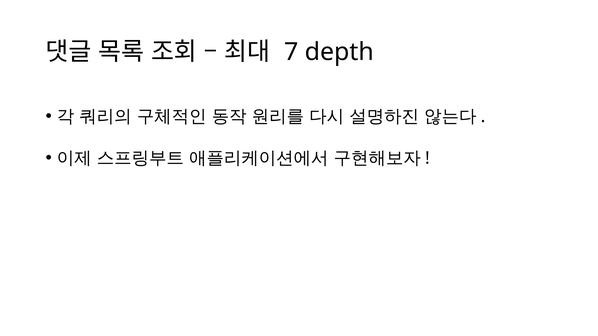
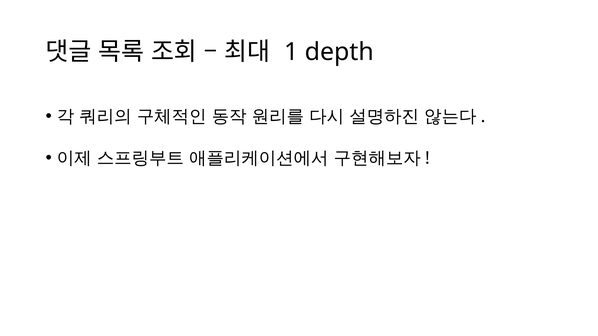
7: 7 -> 1
